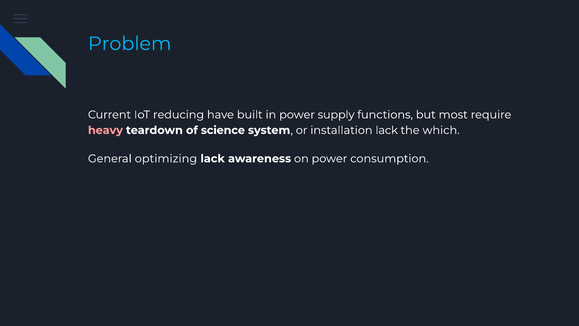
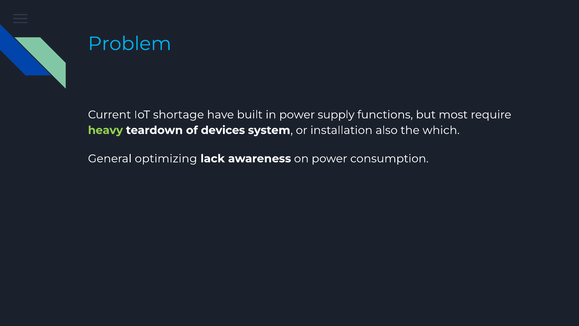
reducing: reducing -> shortage
heavy colour: pink -> light green
science: science -> devices
installation lack: lack -> also
